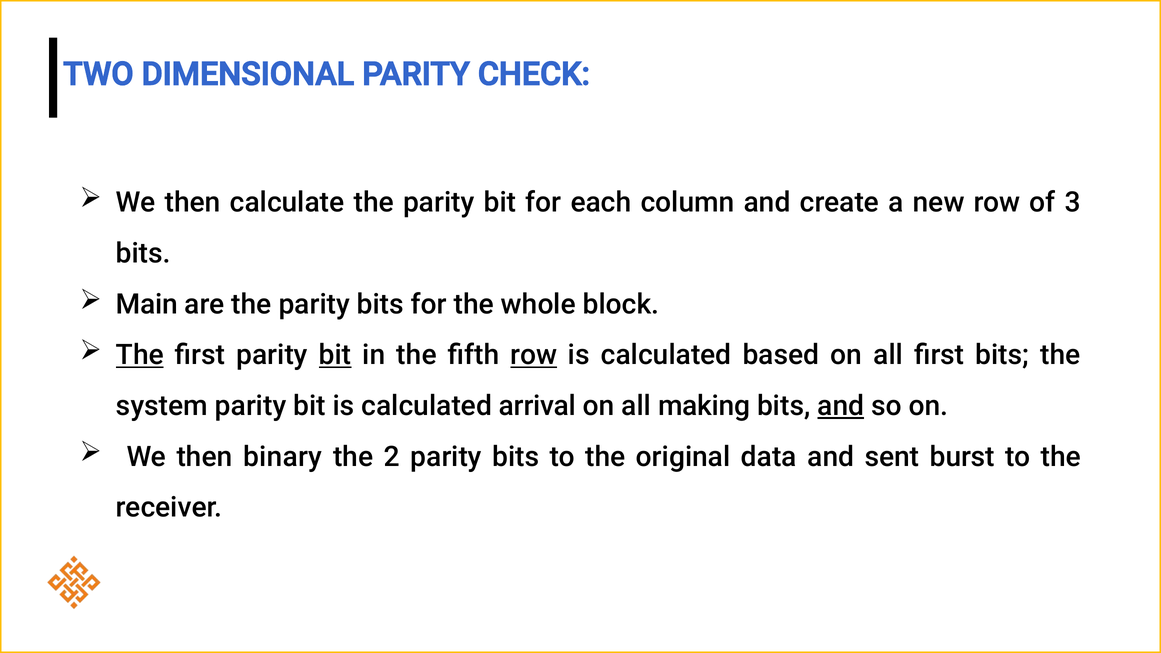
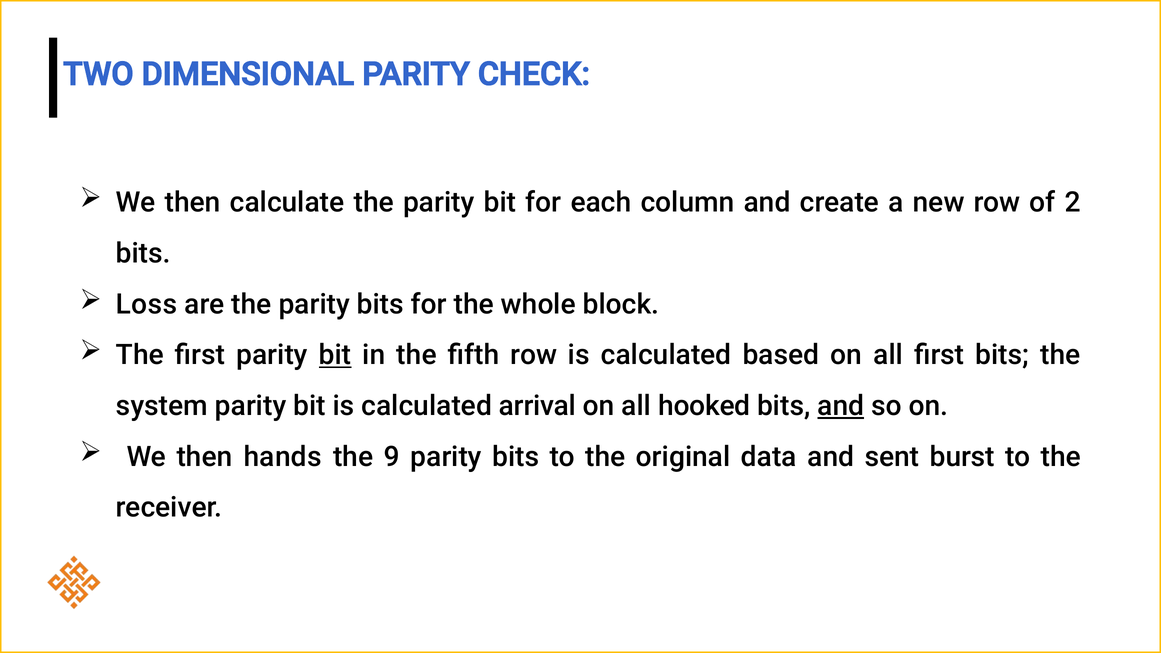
3: 3 -> 2
Main: Main -> Loss
The at (140, 355) underline: present -> none
row at (534, 355) underline: present -> none
making: making -> hooked
binary: binary -> hands
2: 2 -> 9
